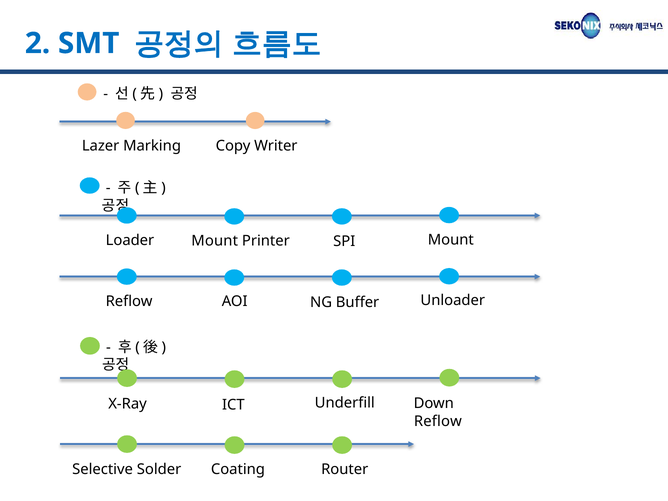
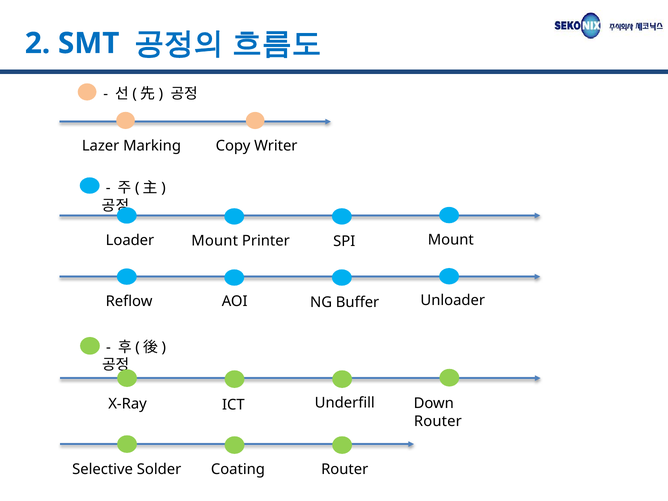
Reflow at (438, 421): Reflow -> Router
